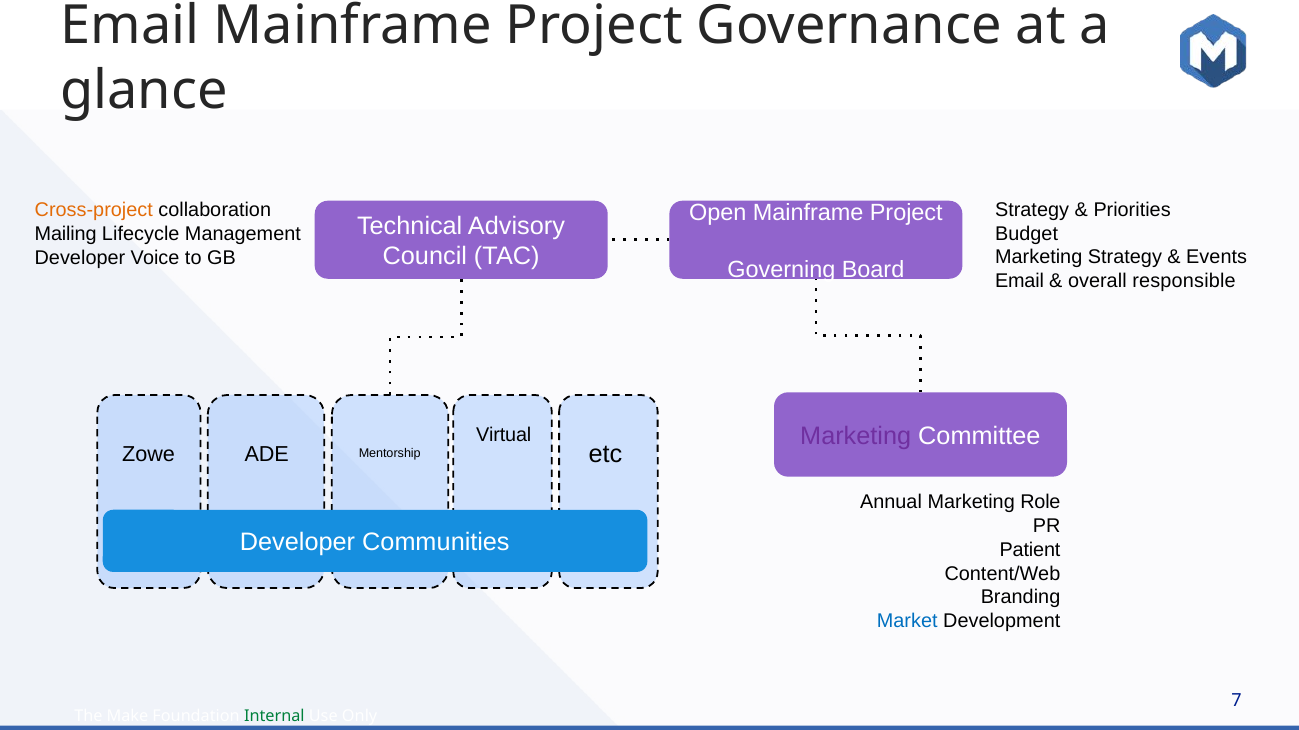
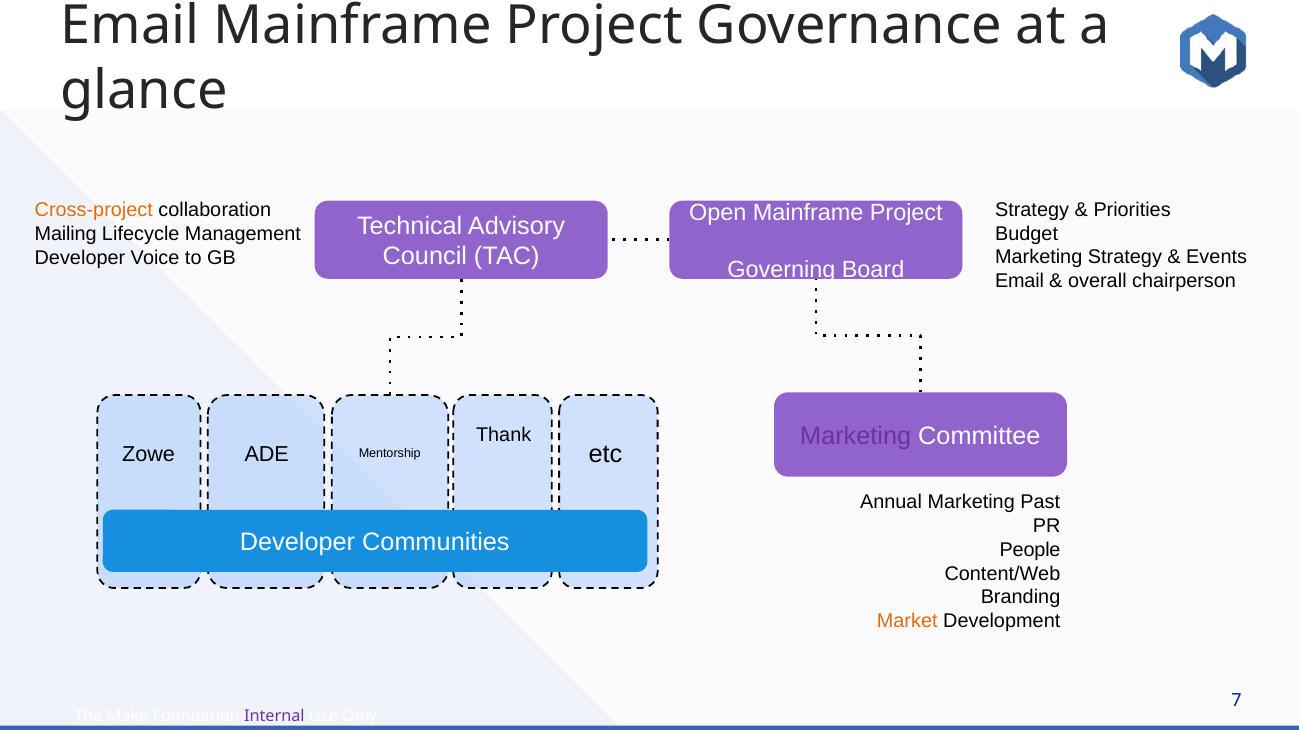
responsible: responsible -> chairperson
Virtual: Virtual -> Thank
Role: Role -> Past
Patient: Patient -> People
Market colour: blue -> orange
Internal colour: green -> purple
